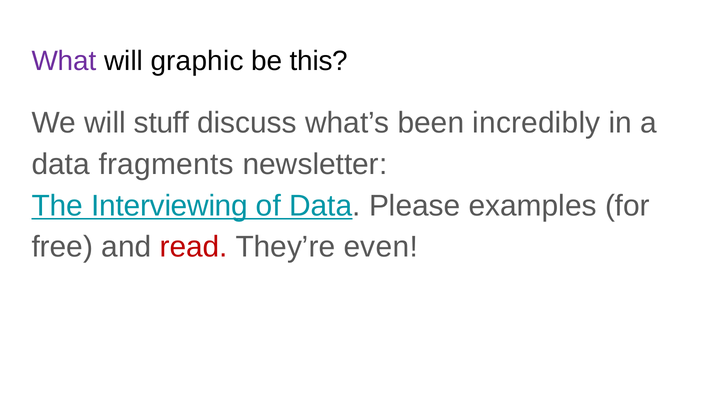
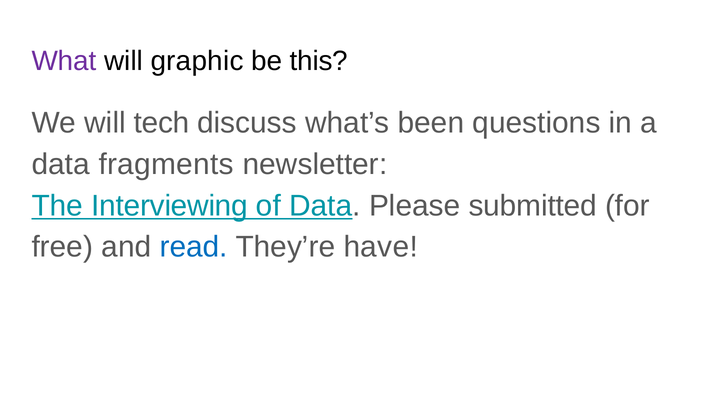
stuff: stuff -> tech
incredibly: incredibly -> questions
examples: examples -> submitted
read colour: red -> blue
even: even -> have
